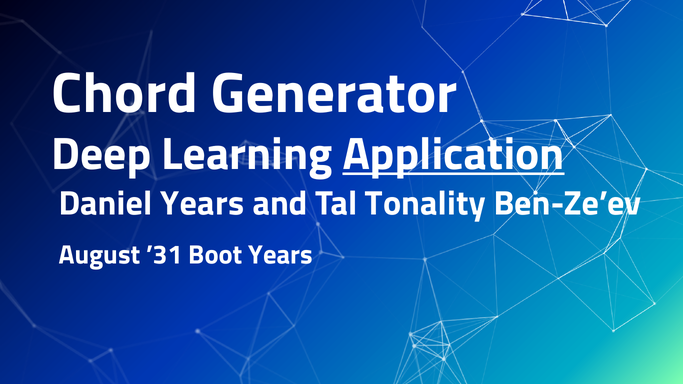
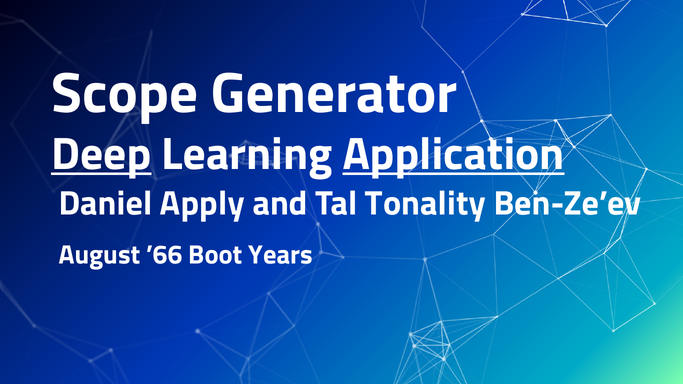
Chord: Chord -> Scope
Deep underline: none -> present
Daniel Years: Years -> Apply
’31: ’31 -> ’66
